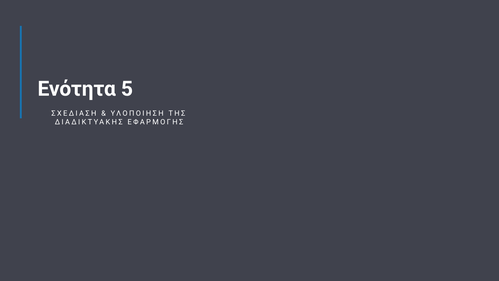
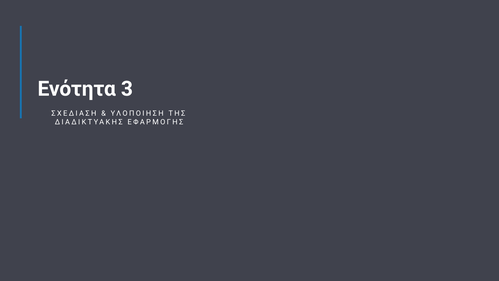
5: 5 -> 3
